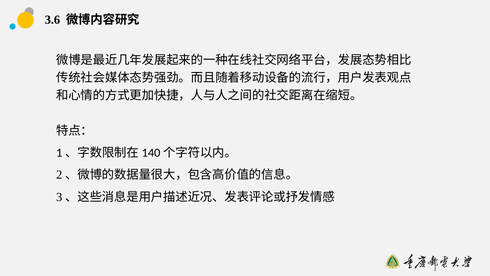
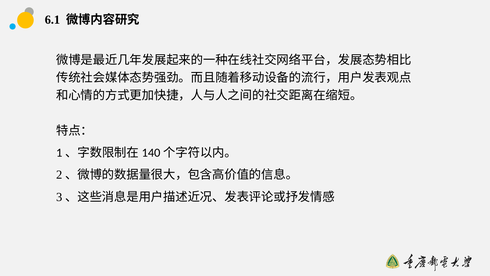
3.6: 3.6 -> 6.1
